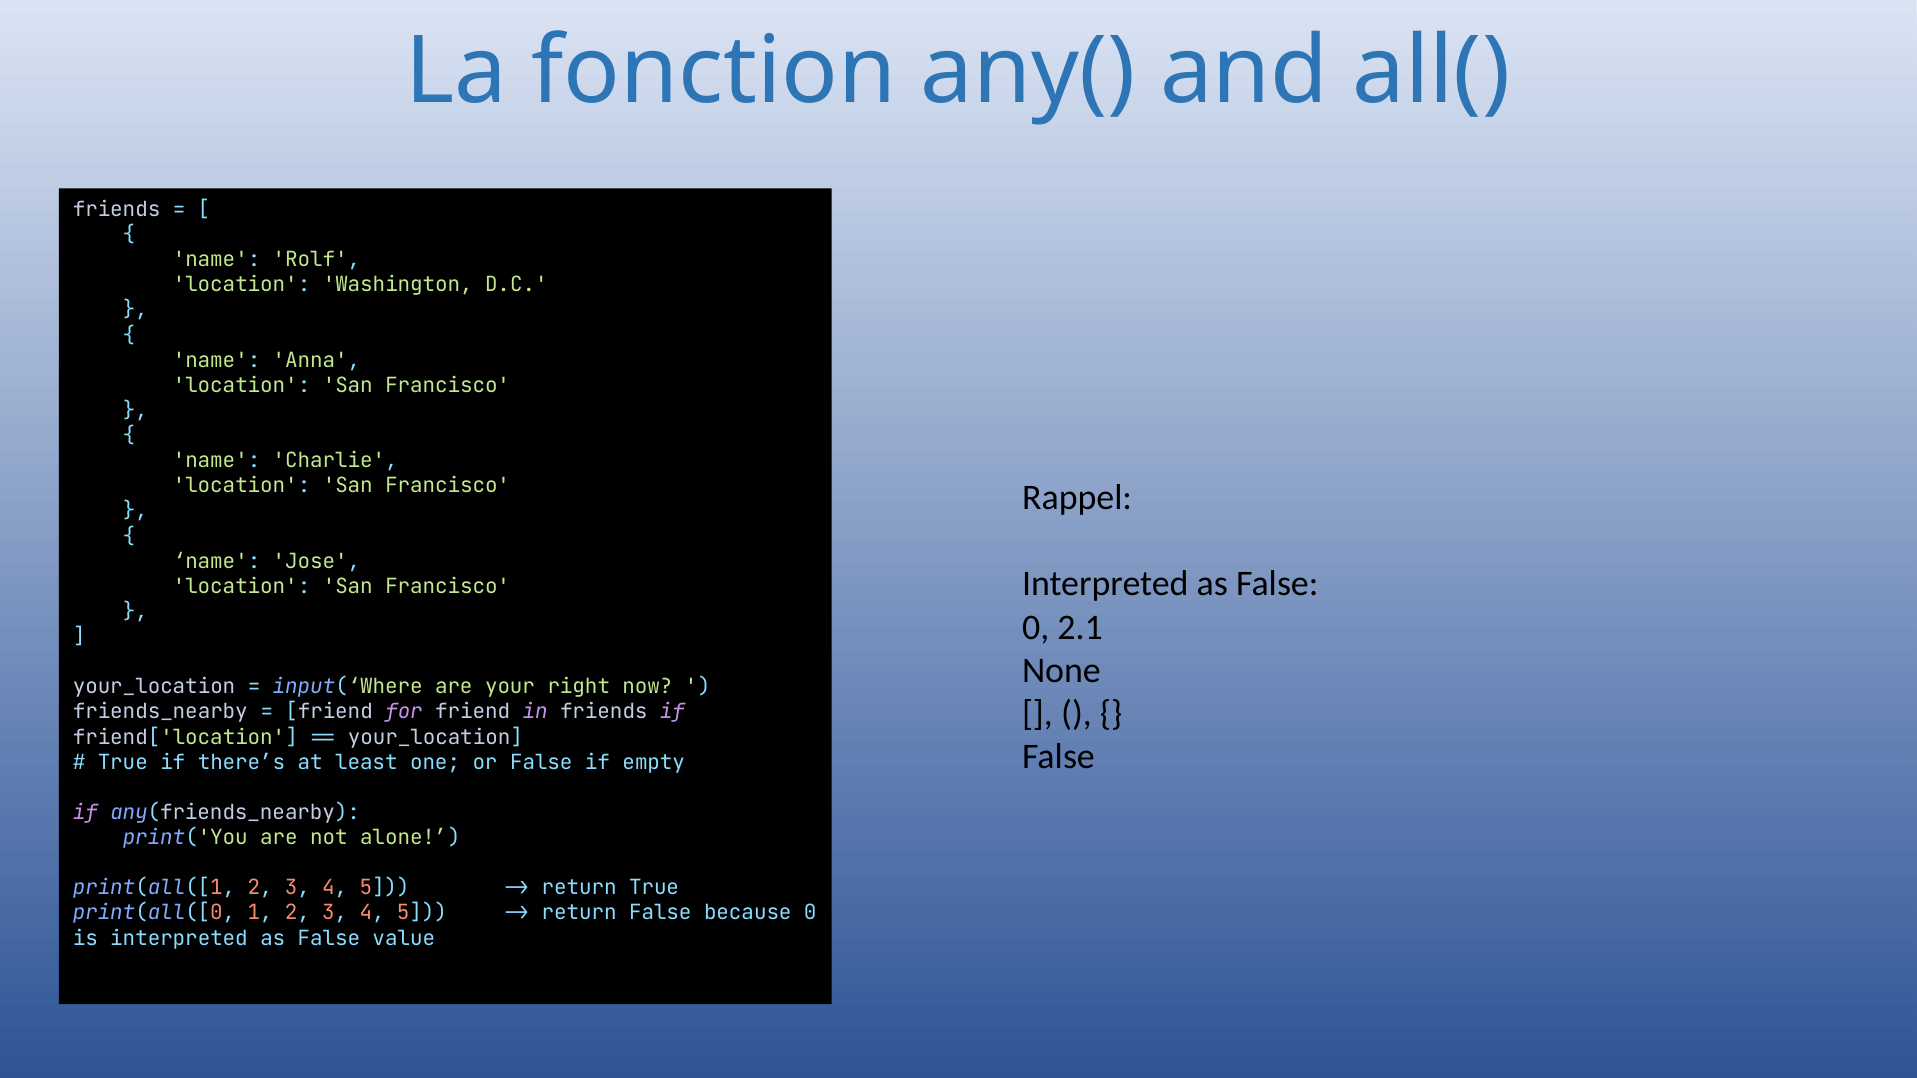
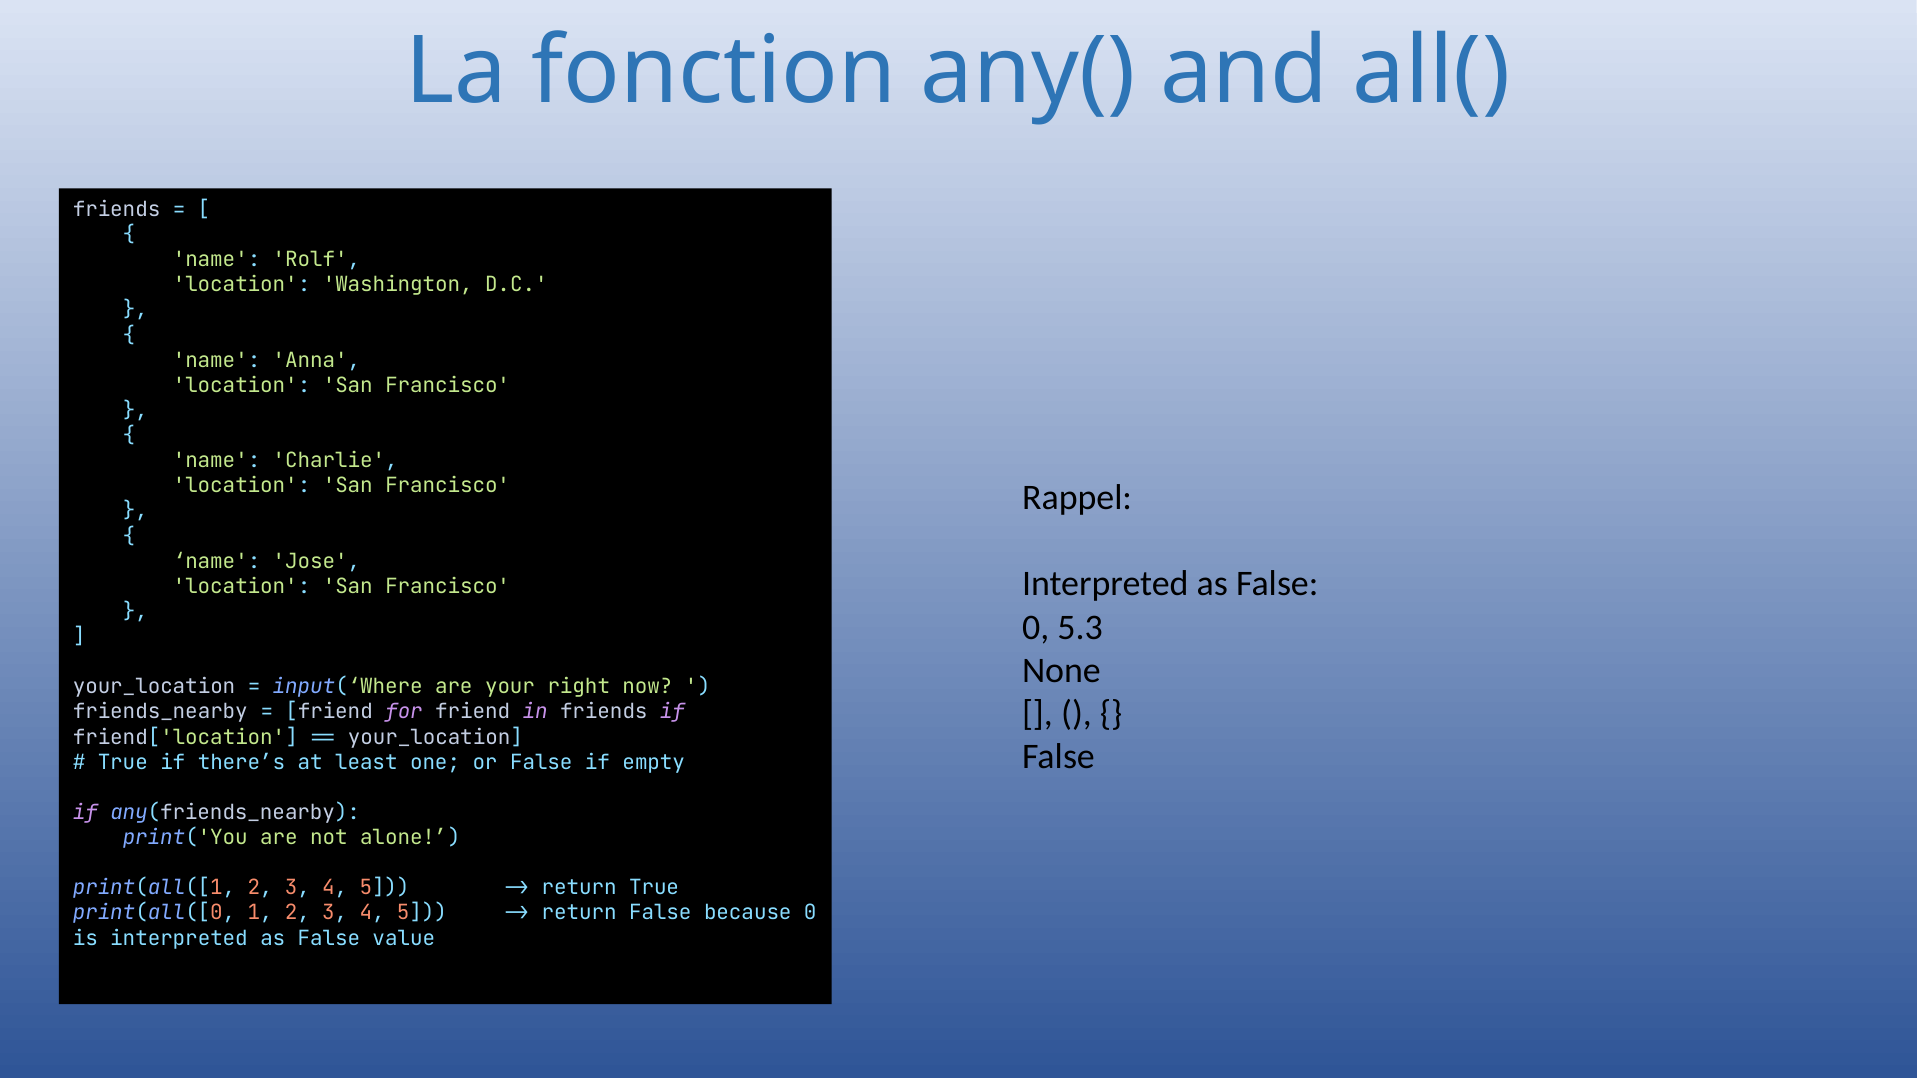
2.1: 2.1 -> 5.3
